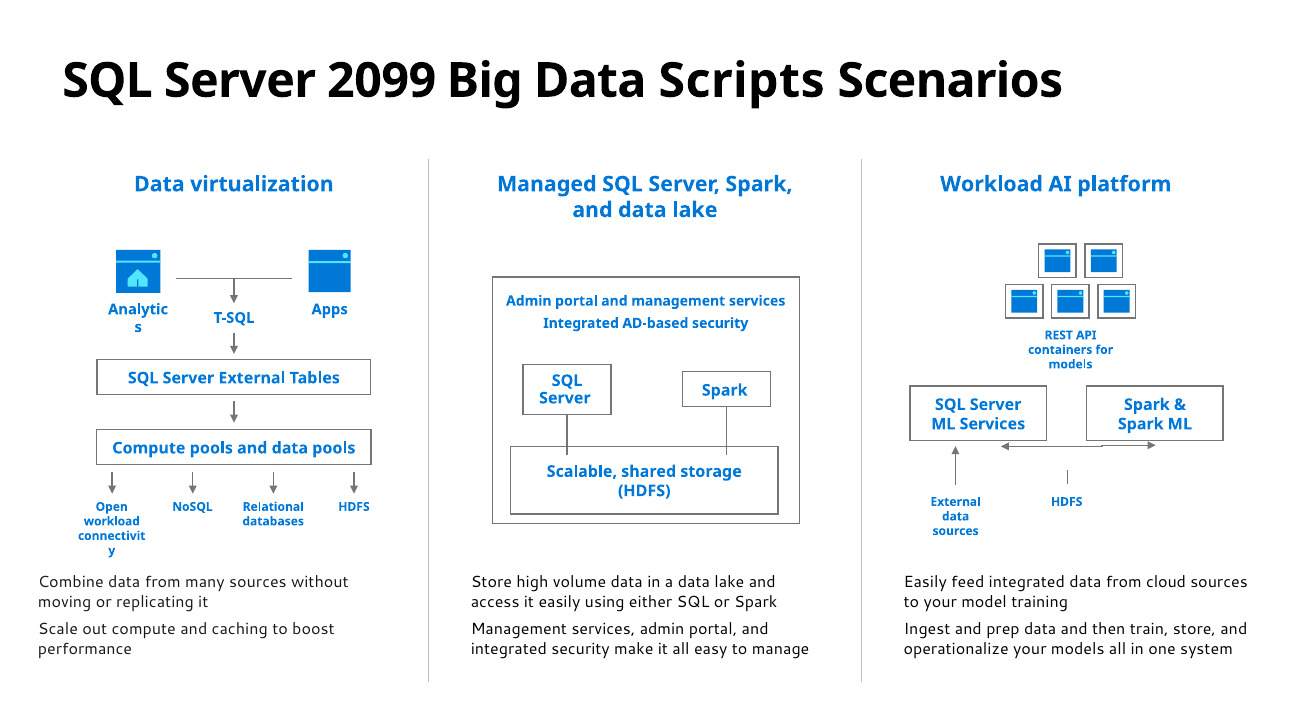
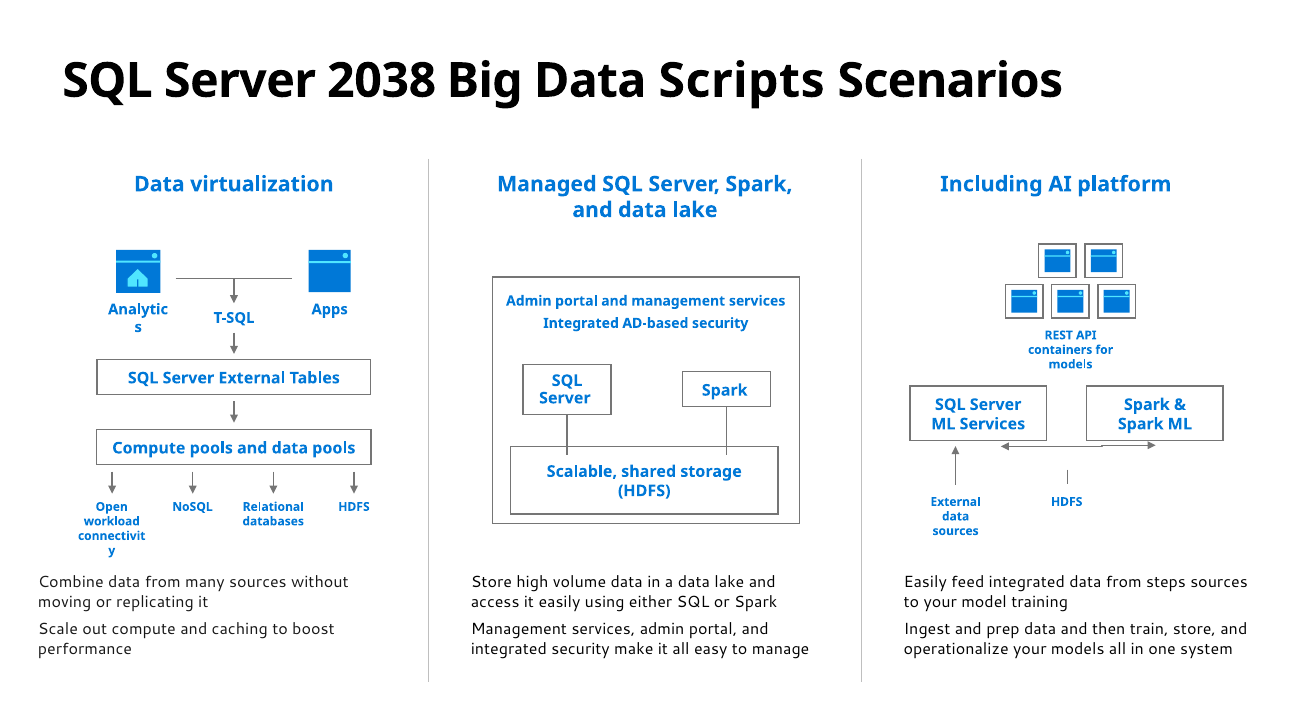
2099: 2099 -> 2038
Workload at (992, 184): Workload -> Including
cloud: cloud -> steps
